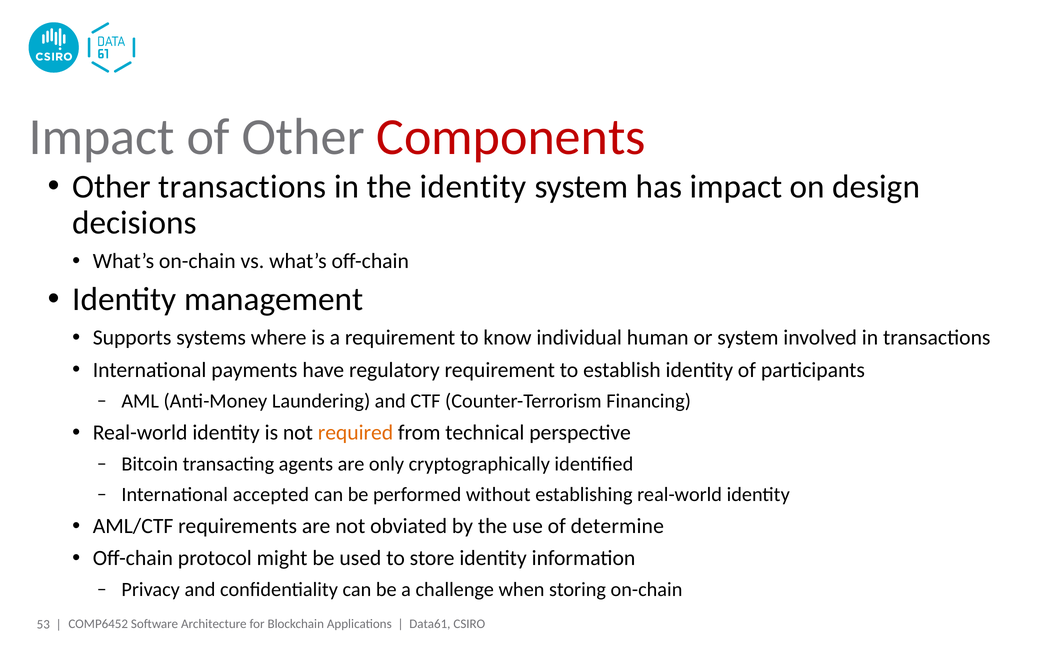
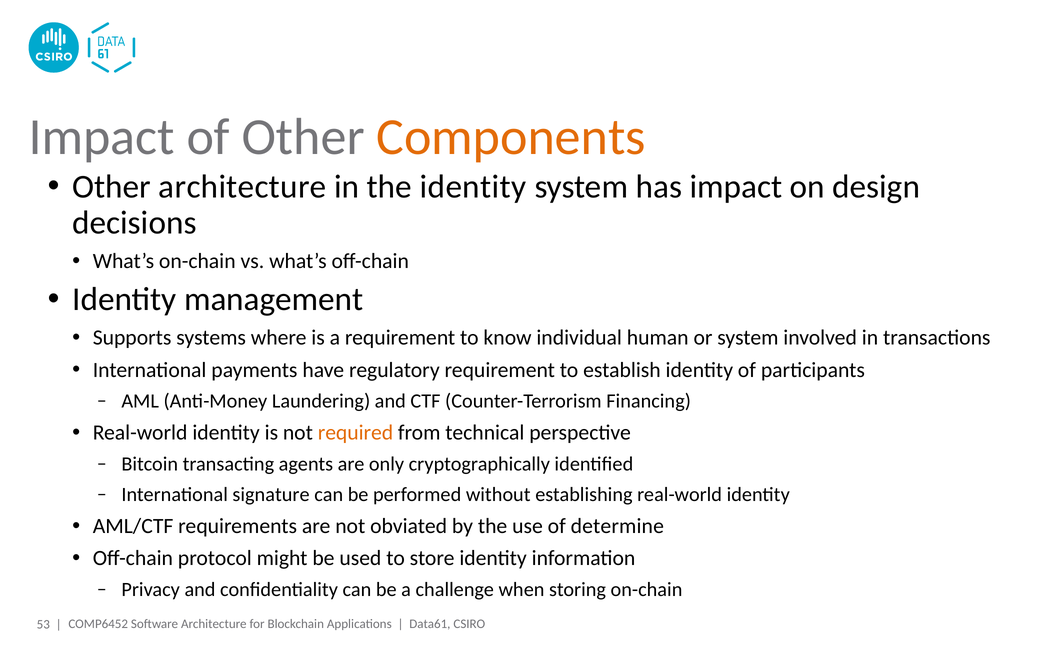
Components colour: red -> orange
Other transactions: transactions -> architecture
accepted: accepted -> signature
